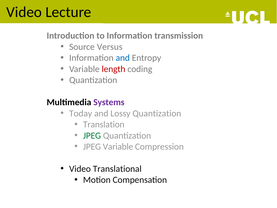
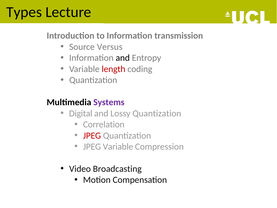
Video at (24, 12): Video -> Types
and at (123, 58) colour: blue -> black
Today: Today -> Digital
Translation: Translation -> Correlation
JPEG at (92, 135) colour: green -> red
Translational: Translational -> Broadcasting
